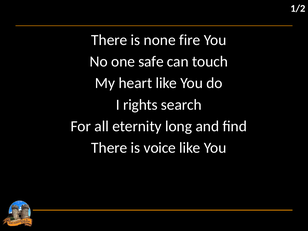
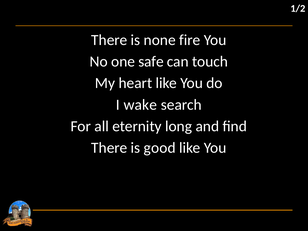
rights: rights -> wake
voice: voice -> good
